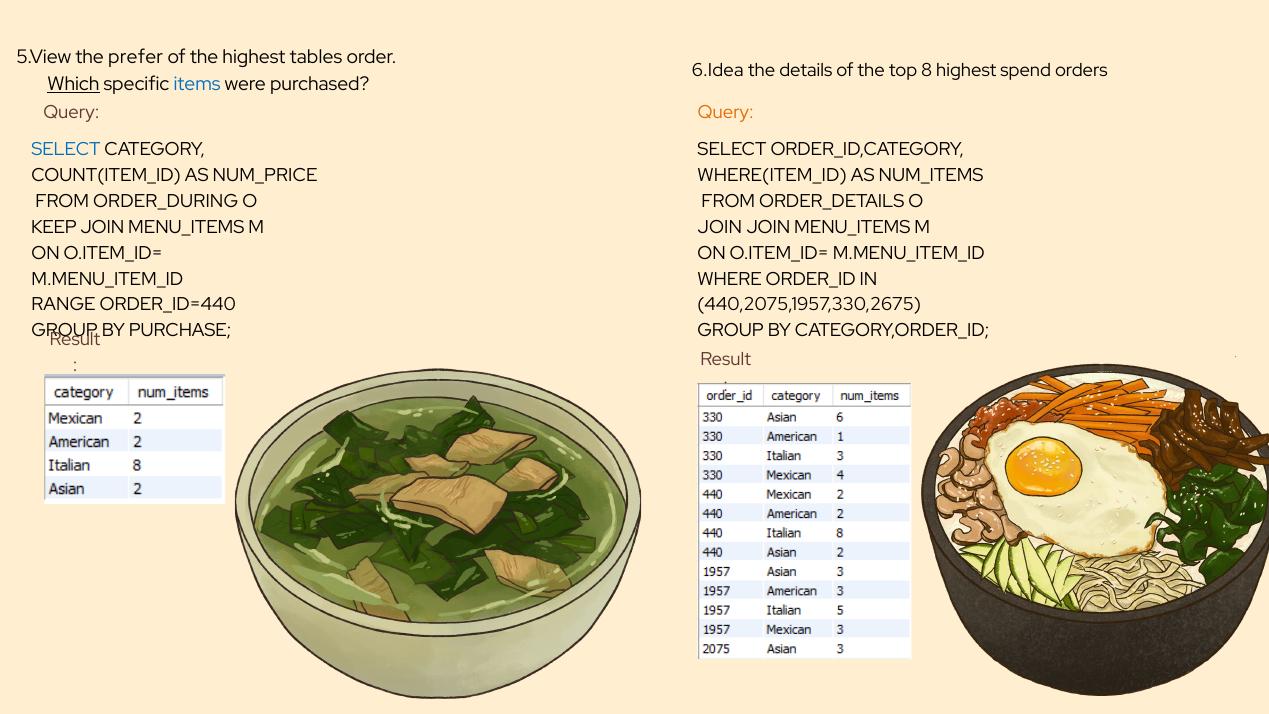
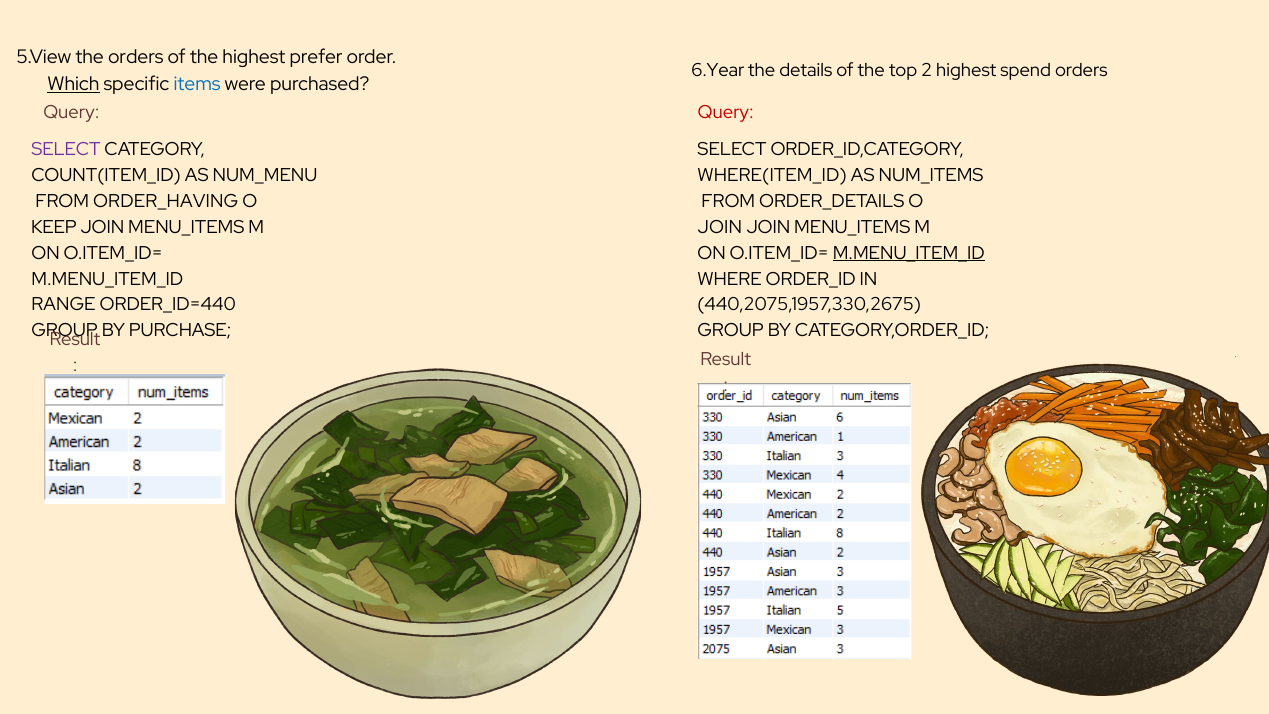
the prefer: prefer -> orders
tables: tables -> prefer
6.Idea: 6.Idea -> 6.Year
8: 8 -> 2
Query at (726, 112) colour: orange -> red
SELECT at (66, 149) colour: blue -> purple
NUM_PRICE: NUM_PRICE -> NUM_MENU
ORDER_DURING: ORDER_DURING -> ORDER_HAVING
M.MENU_ITEM_ID at (909, 253) underline: none -> present
